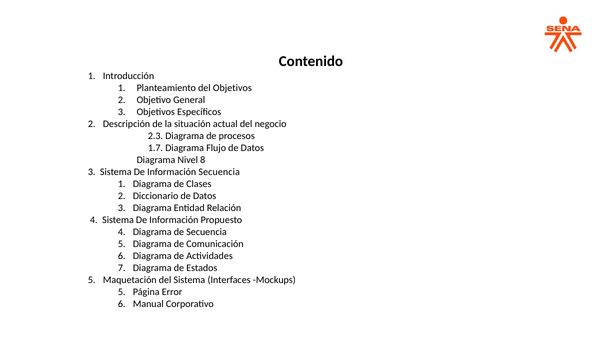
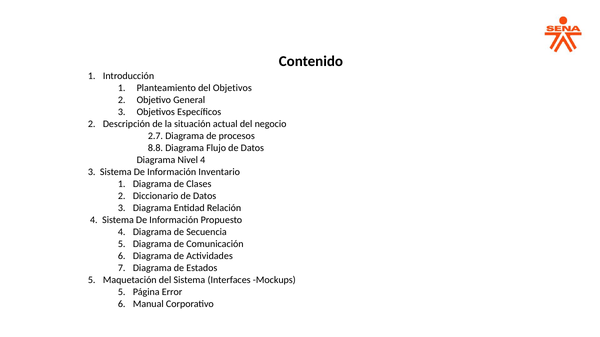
2.3: 2.3 -> 2.7
1.7: 1.7 -> 8.8
Nivel 8: 8 -> 4
Información Secuencia: Secuencia -> Inventario
